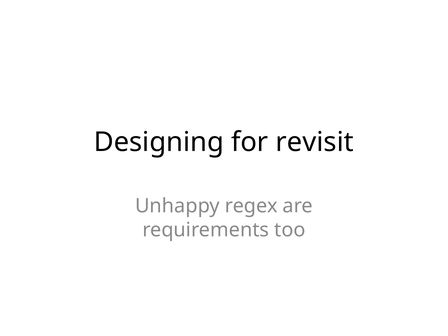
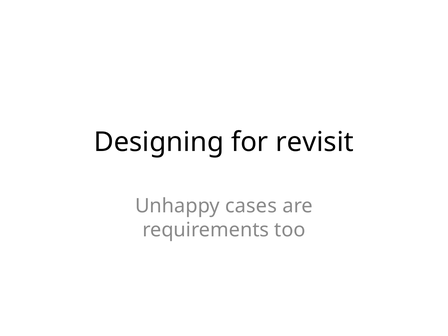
regex: regex -> cases
